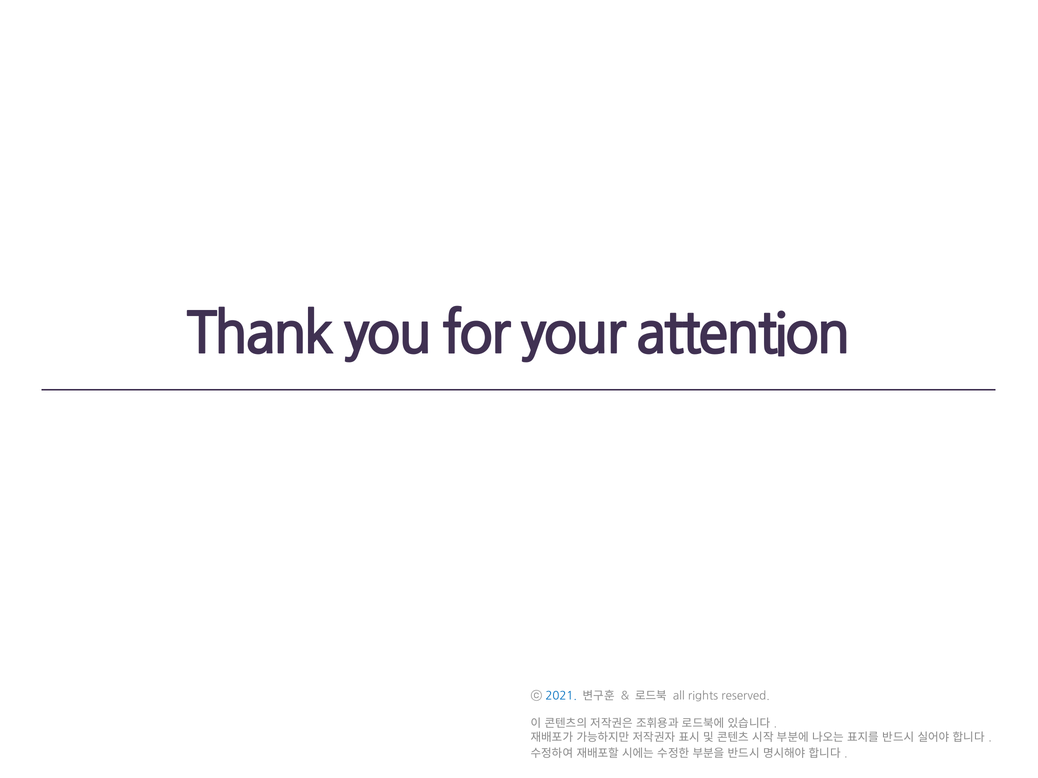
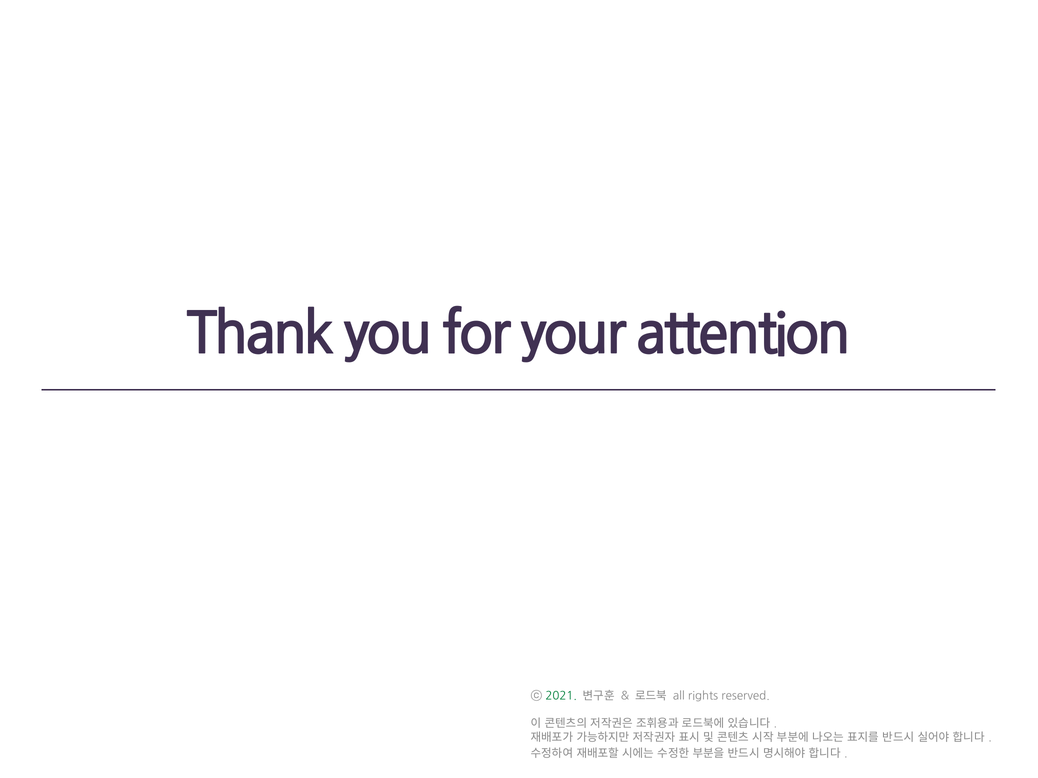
2021 colour: blue -> green
